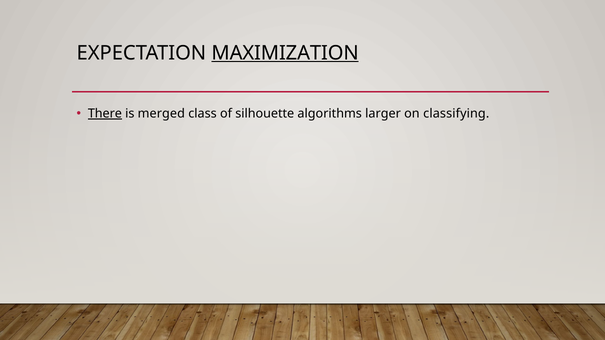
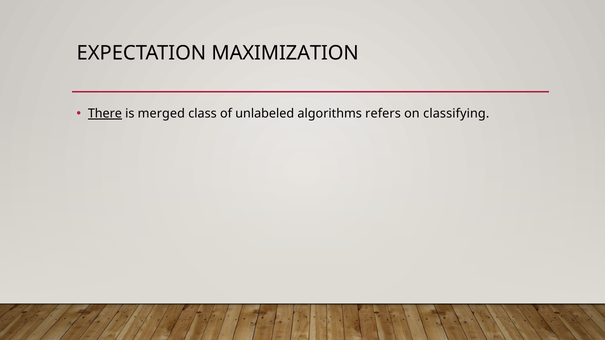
MAXIMIZATION underline: present -> none
silhouette: silhouette -> unlabeled
larger: larger -> refers
